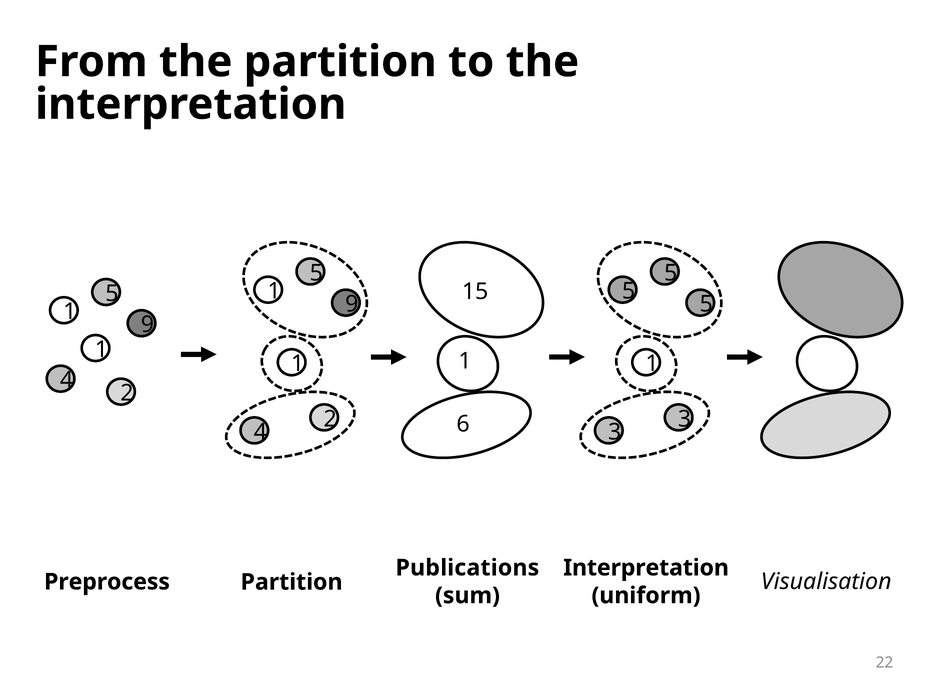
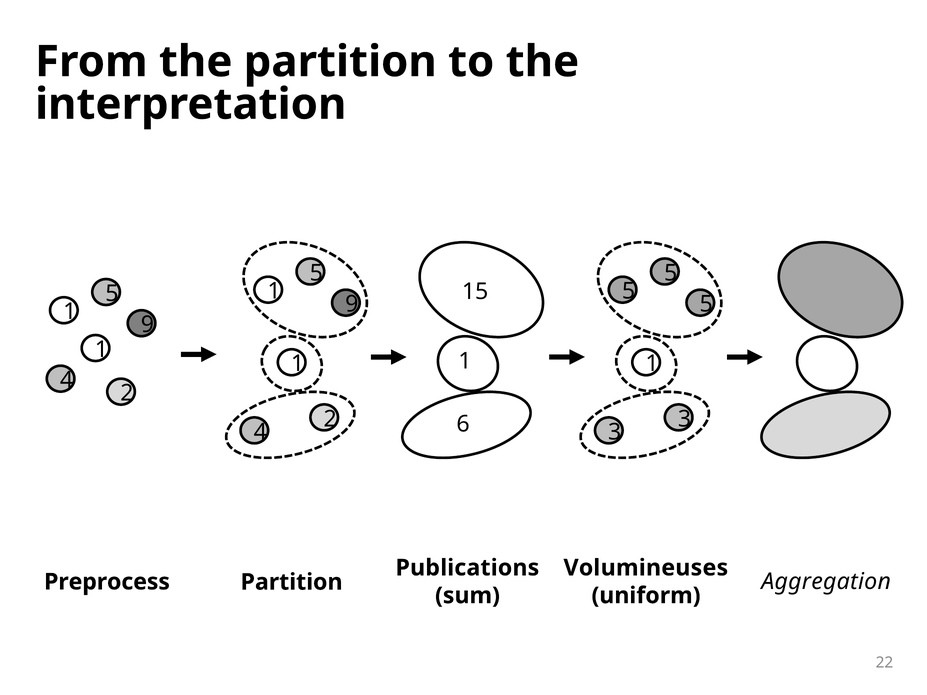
Interpretation at (646, 568): Interpretation -> Volumineuses
Visualisation: Visualisation -> Aggregation
